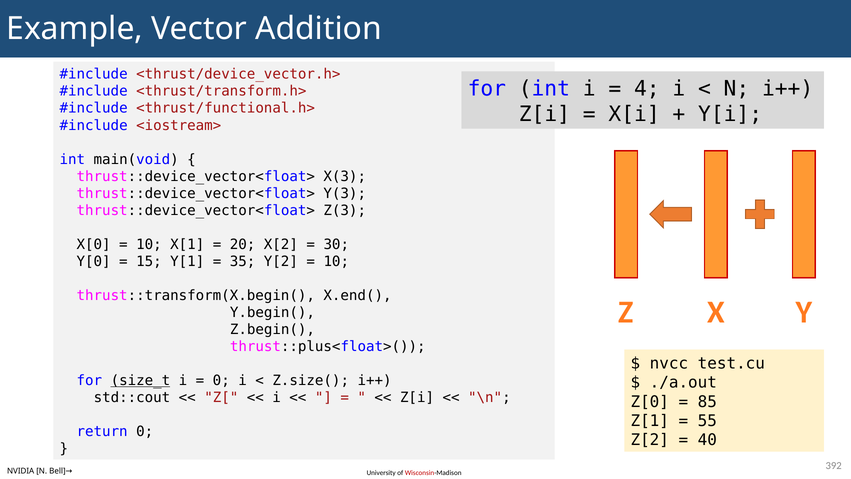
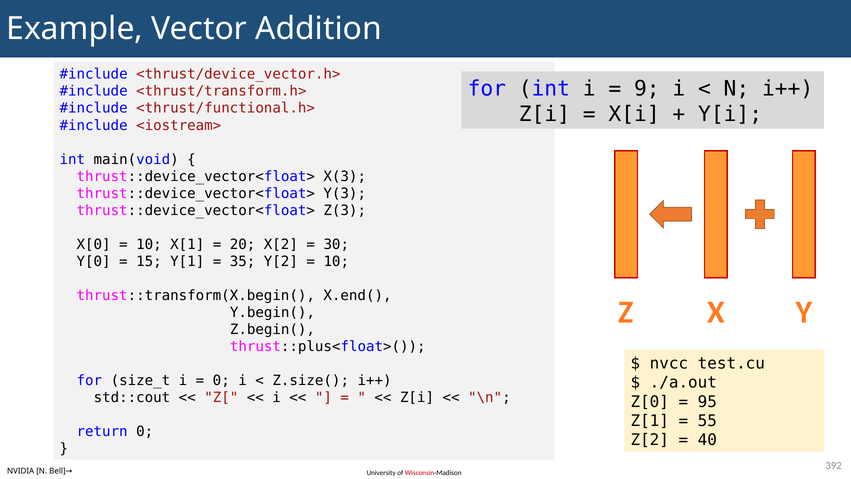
4: 4 -> 9
size_t underline: present -> none
85: 85 -> 95
